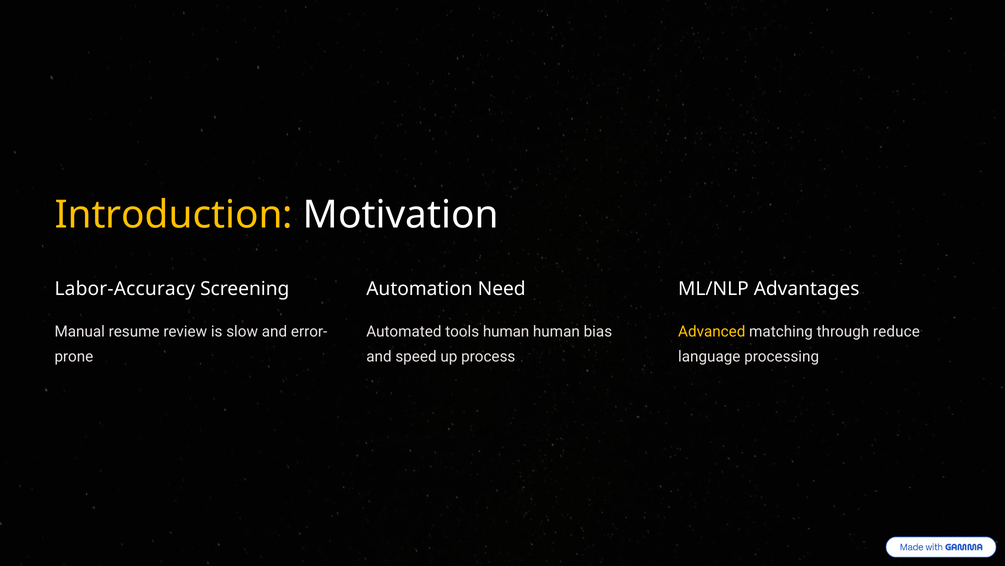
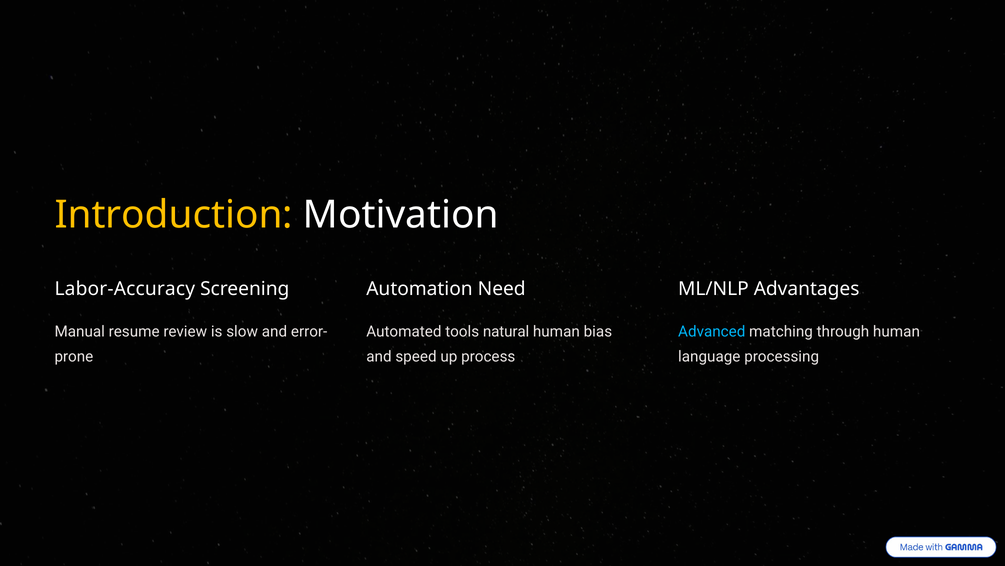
tools human: human -> natural
Advanced colour: yellow -> light blue
through reduce: reduce -> human
